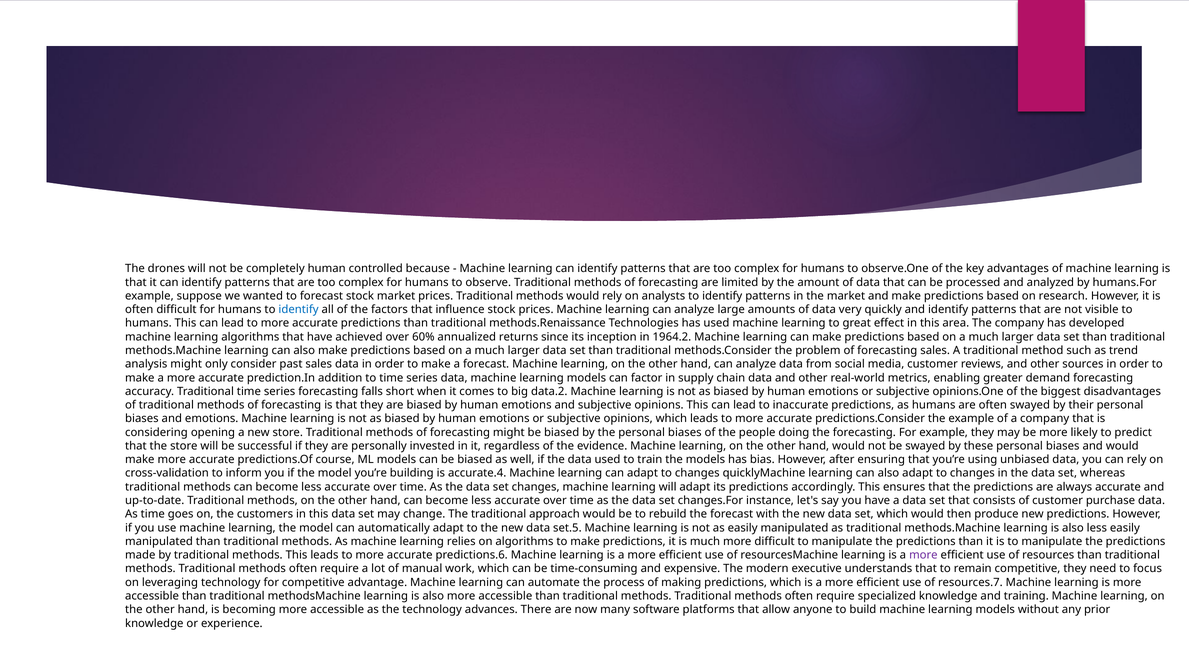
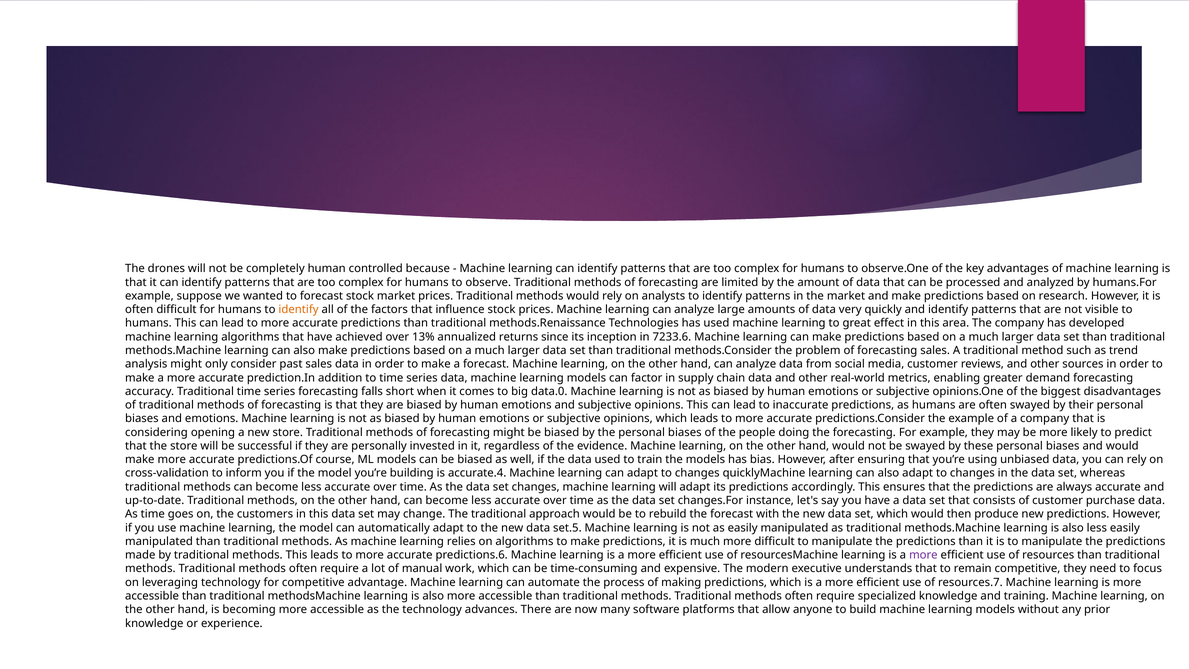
identify at (299, 310) colour: blue -> orange
60%: 60% -> 13%
1964.2: 1964.2 -> 7233.6
data.2: data.2 -> data.0
